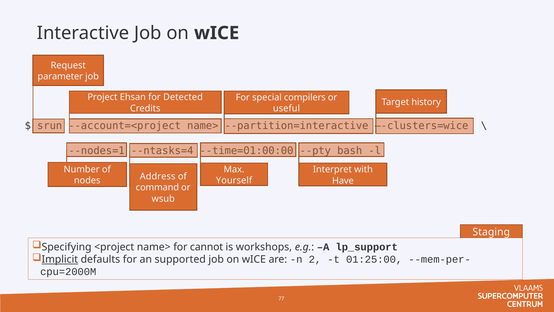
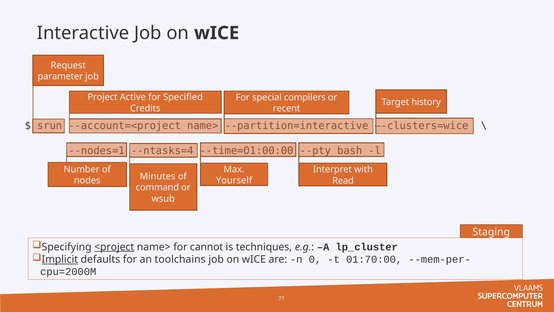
Ehsan: Ehsan -> Active
Detected: Detected -> Specified
useful: useful -> recent
Address: Address -> Minutes
Have: Have -> Read
<project underline: none -> present
workshops: workshops -> techniques
lp_support: lp_support -> lp_cluster
supported: supported -> toolchains
2: 2 -> 0
01:25:00: 01:25:00 -> 01:70:00
